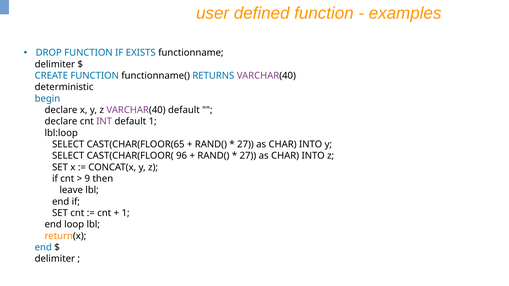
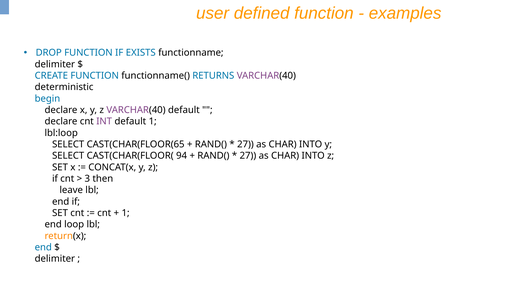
96: 96 -> 94
9: 9 -> 3
